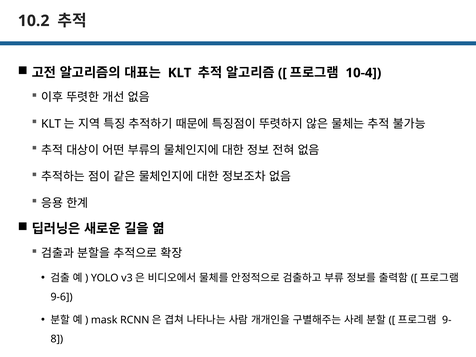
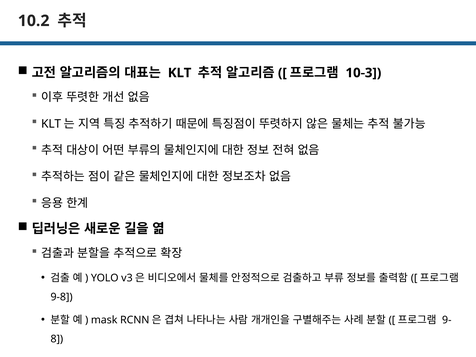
10-4: 10-4 -> 10-3
9-6: 9-6 -> 9-8
